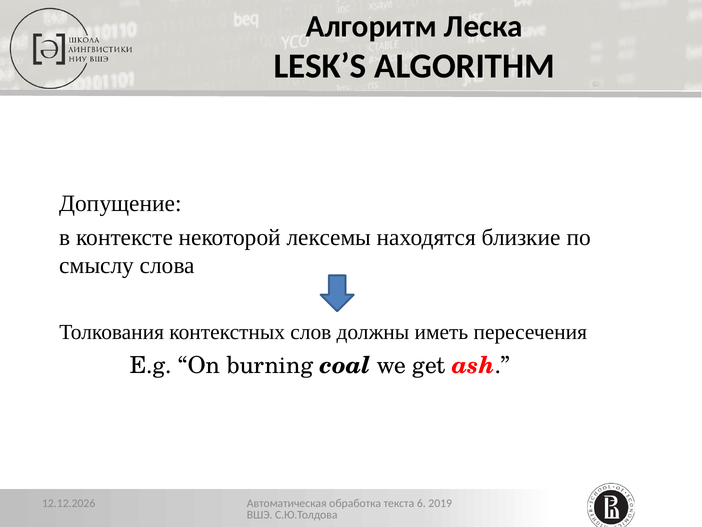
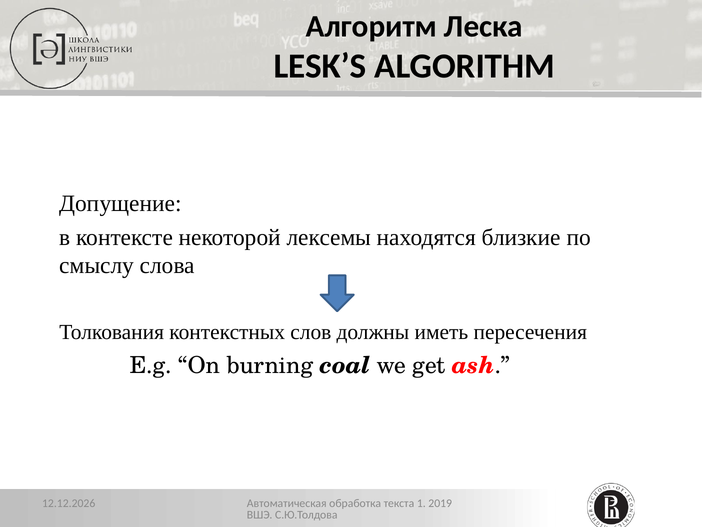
6: 6 -> 1
